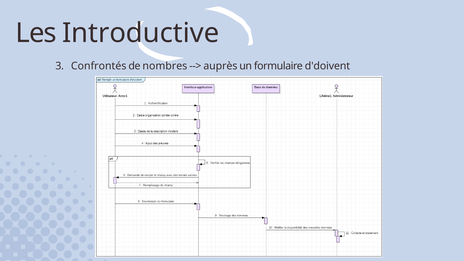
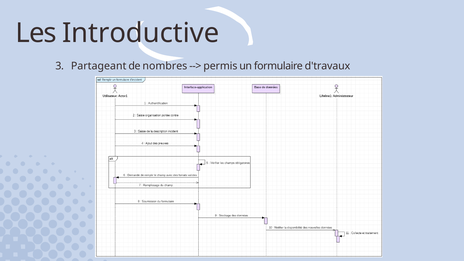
Confrontés: Confrontés -> Partageant
auprès: auprès -> permis
d'doivent: d'doivent -> d'travaux
